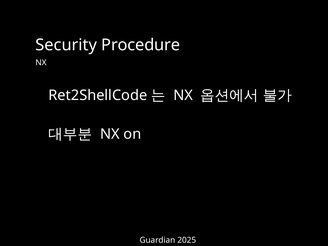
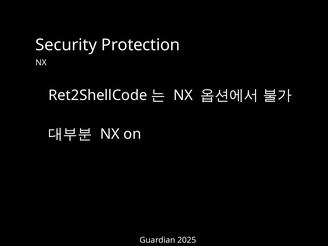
Procedure: Procedure -> Protection
